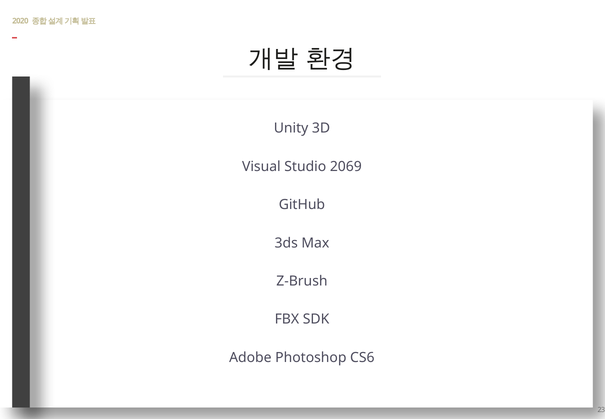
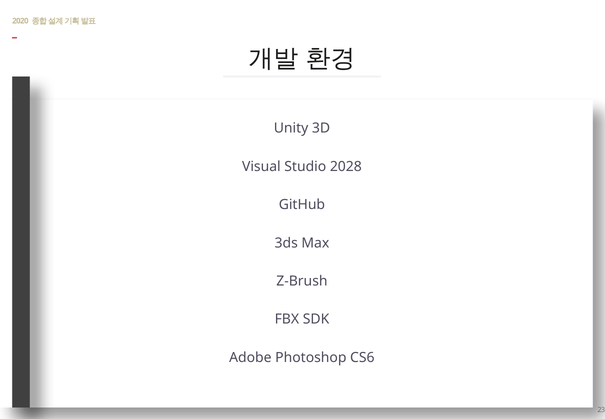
2069: 2069 -> 2028
